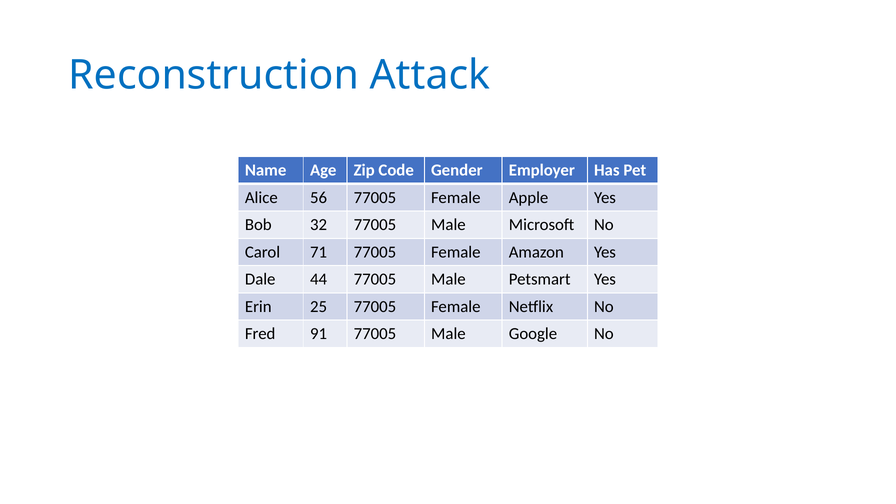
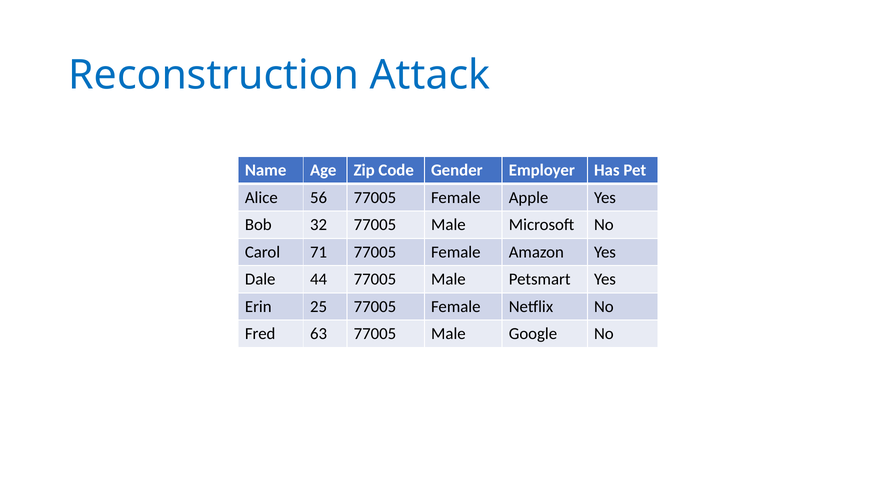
91: 91 -> 63
